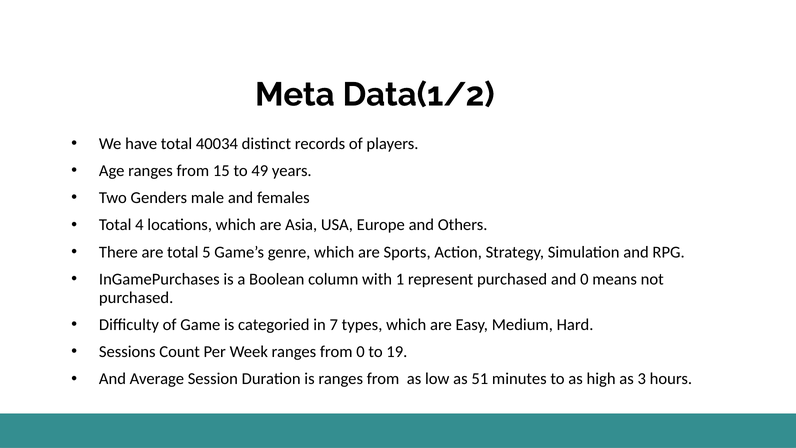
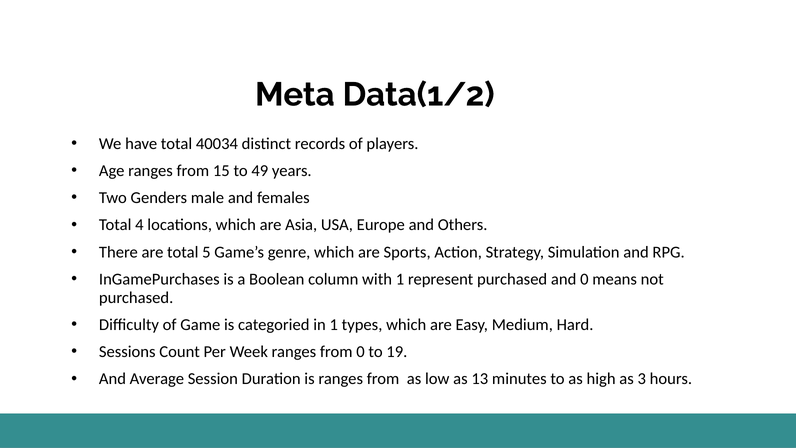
in 7: 7 -> 1
51: 51 -> 13
